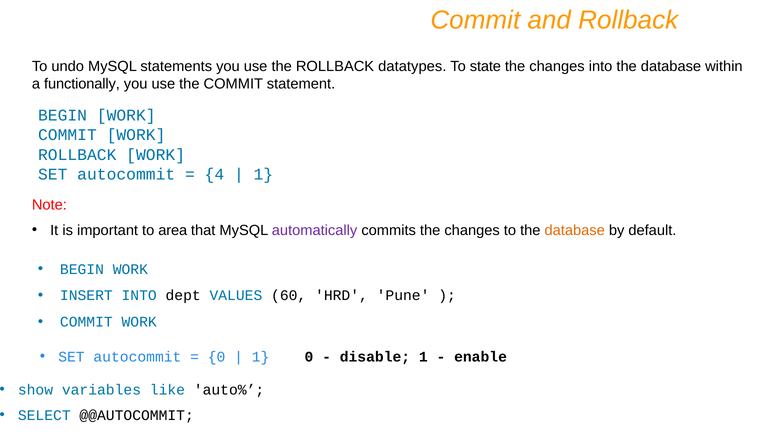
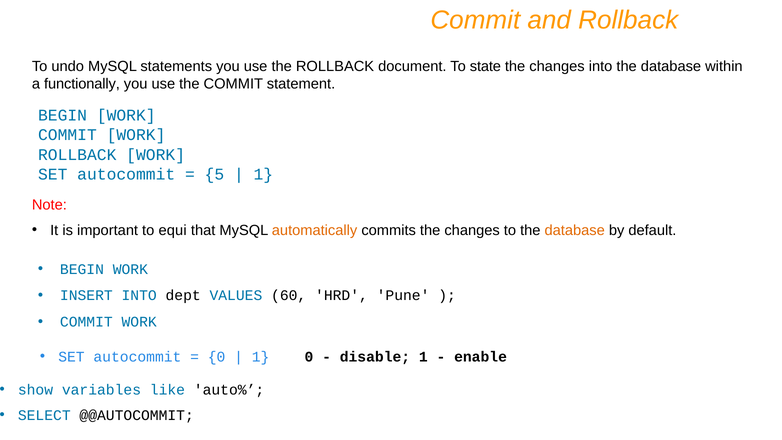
datatypes: datatypes -> document
4: 4 -> 5
area: area -> equi
automatically colour: purple -> orange
